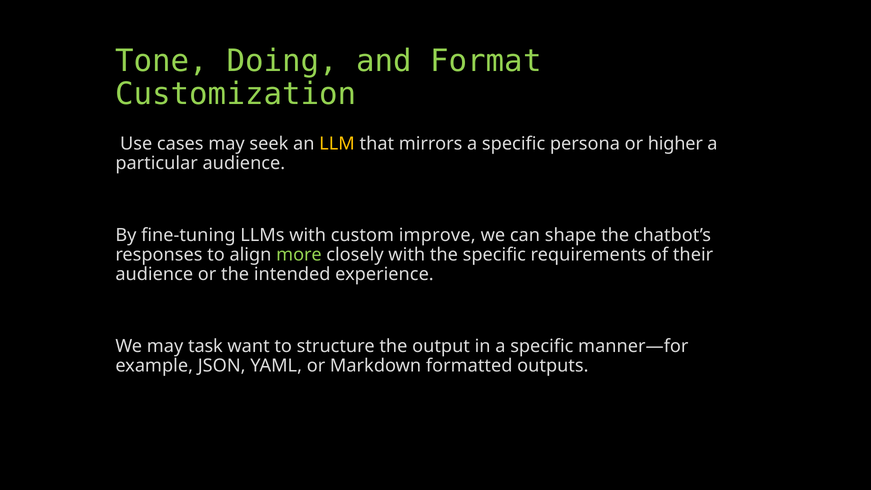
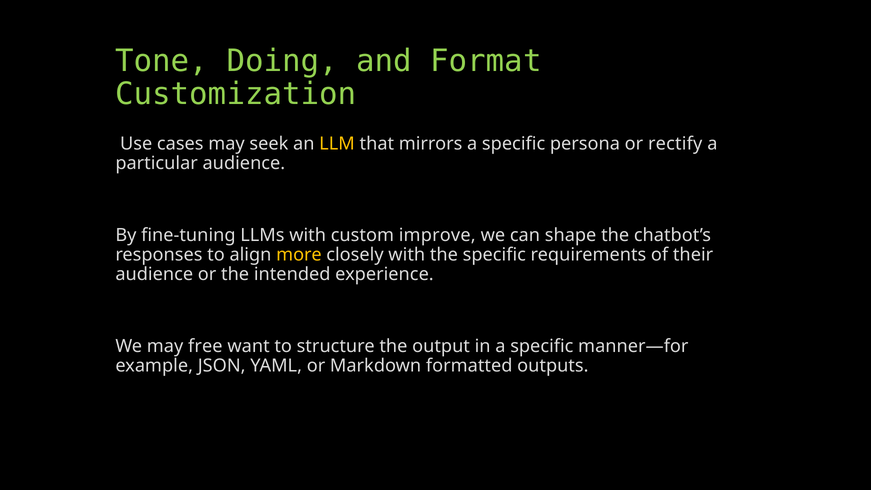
higher: higher -> rectify
more colour: light green -> yellow
task: task -> free
